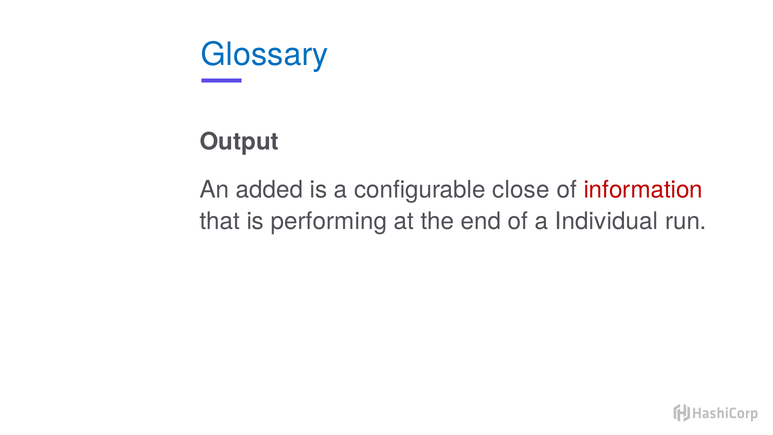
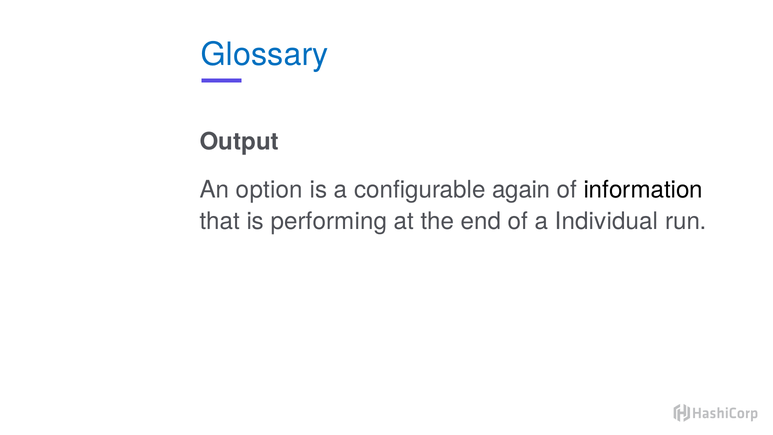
added: added -> option
close: close -> again
information colour: red -> black
